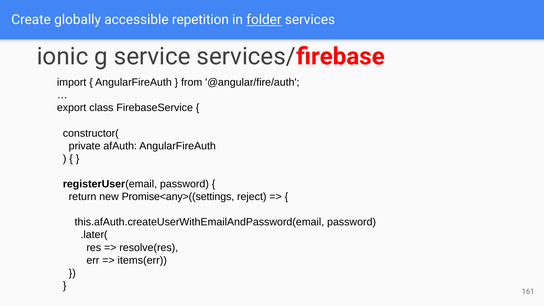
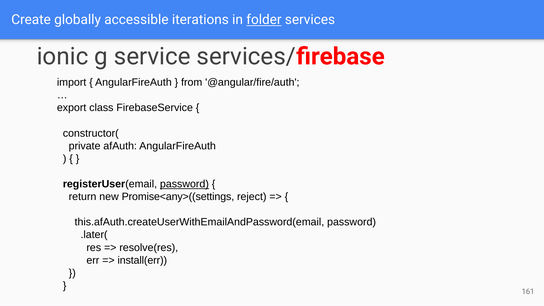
repetition: repetition -> iterations
password at (184, 184) underline: none -> present
items(err: items(err -> install(err
